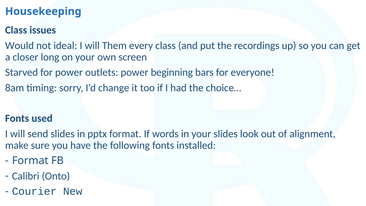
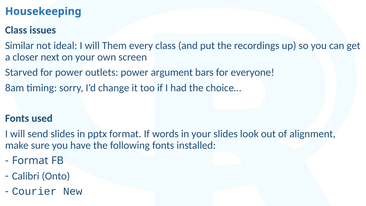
Would: Would -> Similar
long: long -> next
beginning: beginning -> argument
